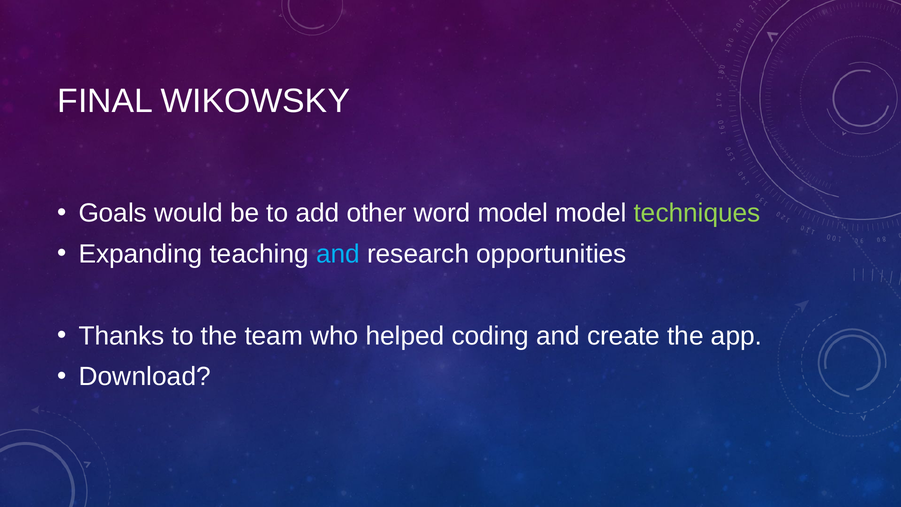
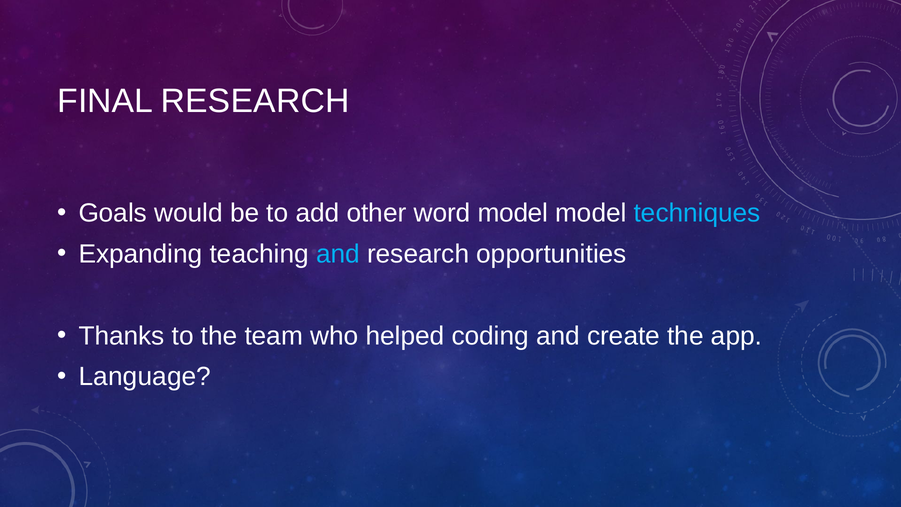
FINAL WIKOWSKY: WIKOWSKY -> RESEARCH
techniques colour: light green -> light blue
Download: Download -> Language
